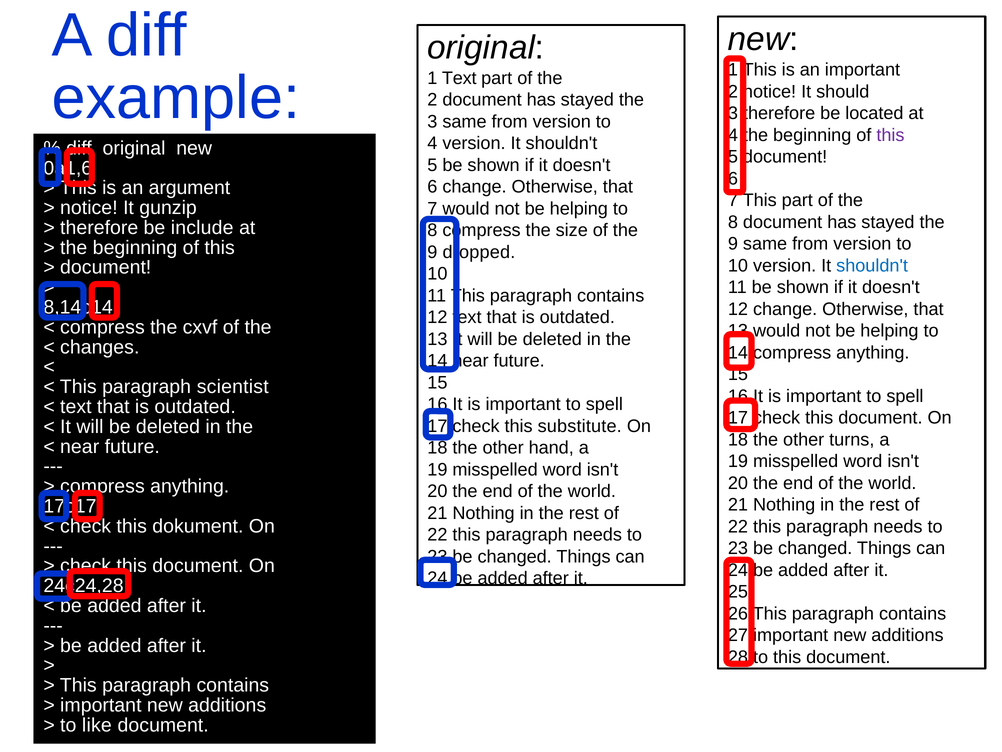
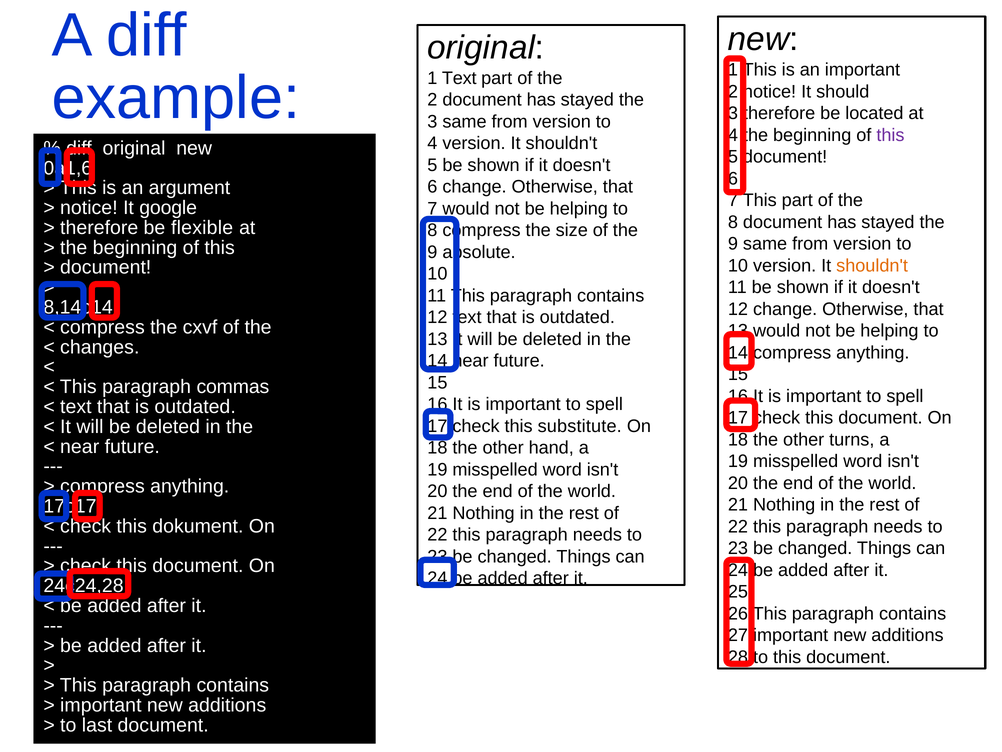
gunzip: gunzip -> google
include: include -> flexible
dropped: dropped -> absolute
shouldn't at (872, 265) colour: blue -> orange
scientist: scientist -> commas
like: like -> last
